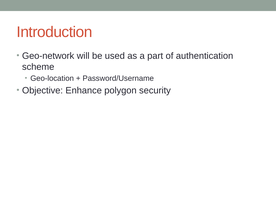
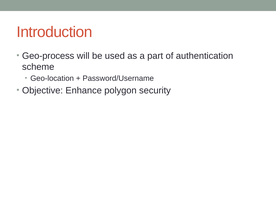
Geo-network: Geo-network -> Geo-process
